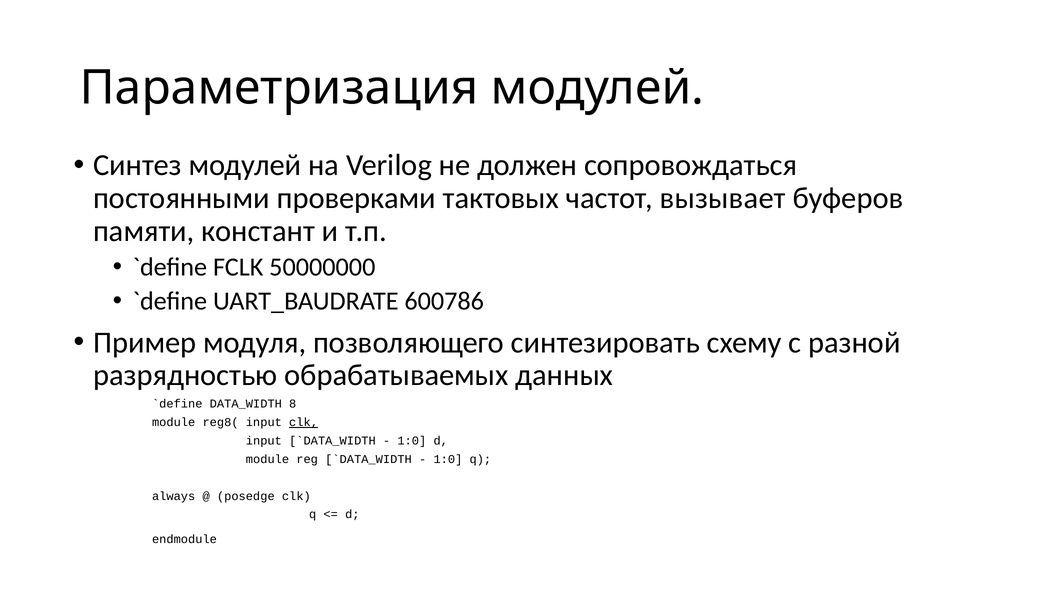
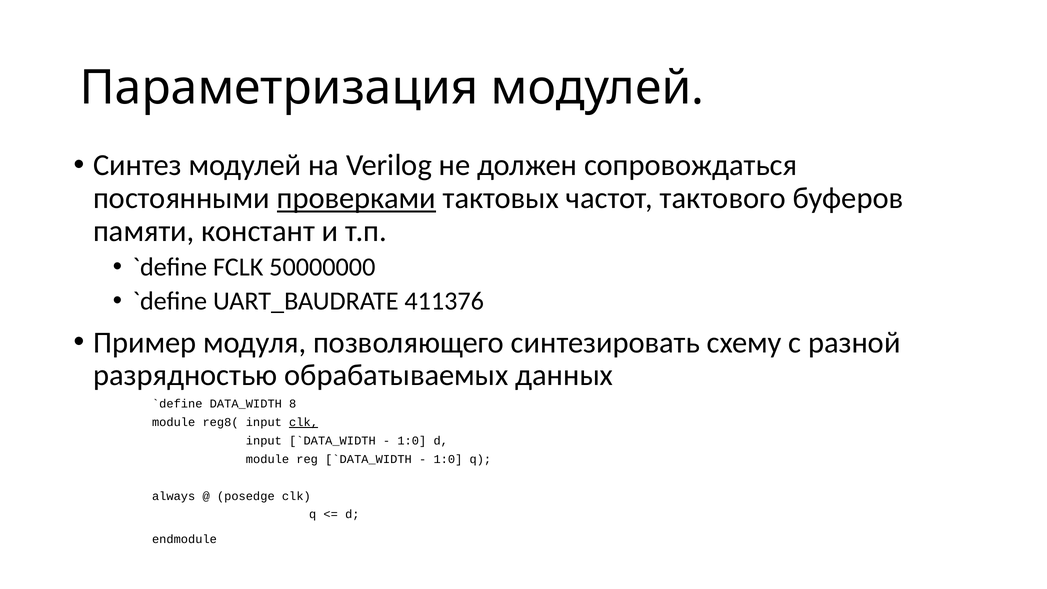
проверками underline: none -> present
вызывает: вызывает -> тактового
600786: 600786 -> 411376
